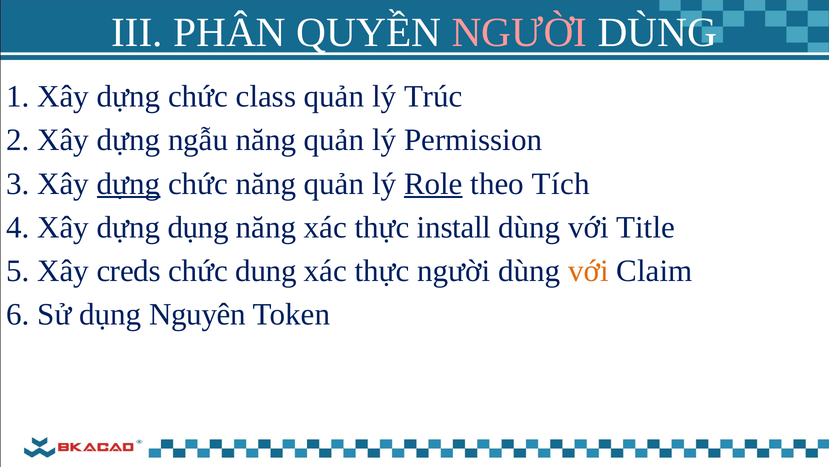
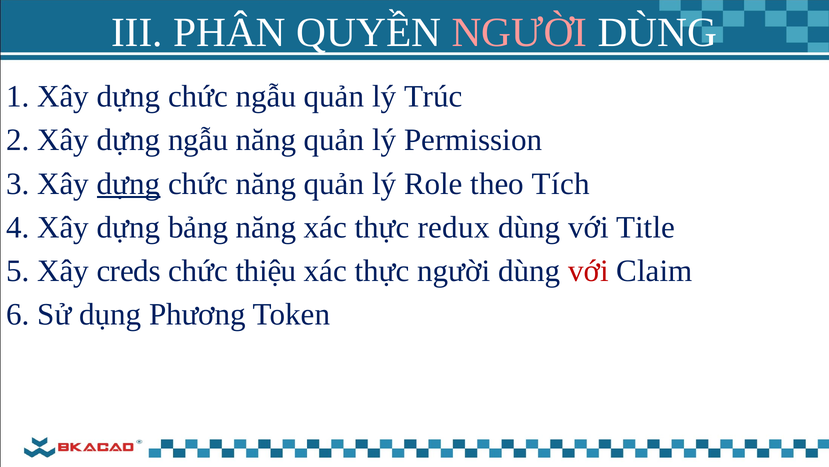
chức class: class -> ngẫu
Role underline: present -> none
dựng dụng: dụng -> bảng
install: install -> redux
dung: dung -> thiệu
với at (588, 271) colour: orange -> red
Nguyên: Nguyên -> Phương
